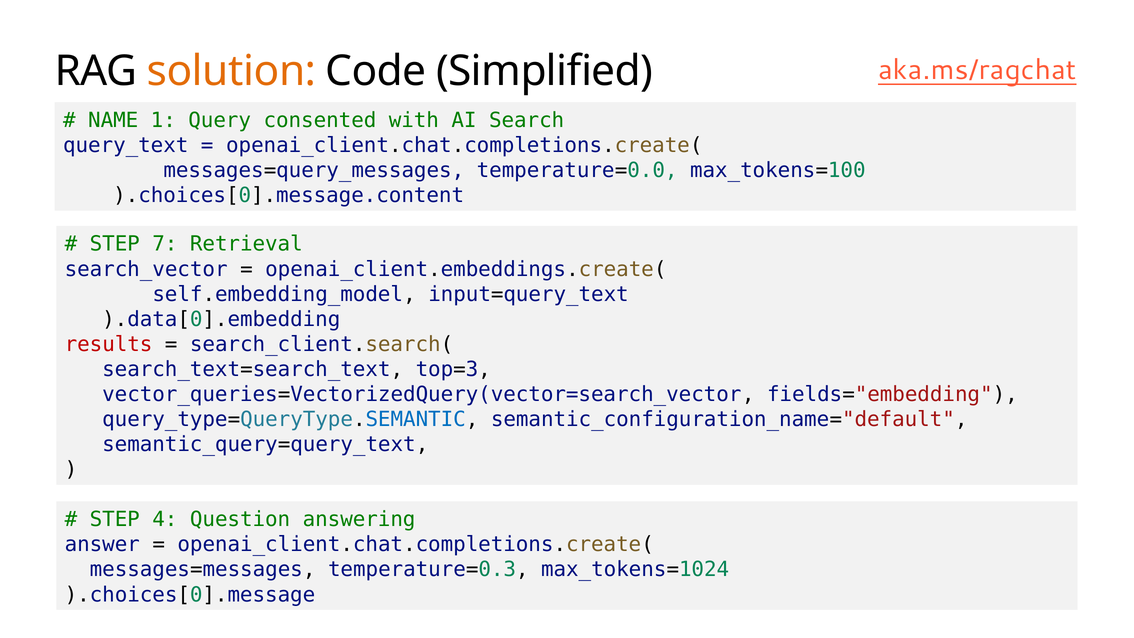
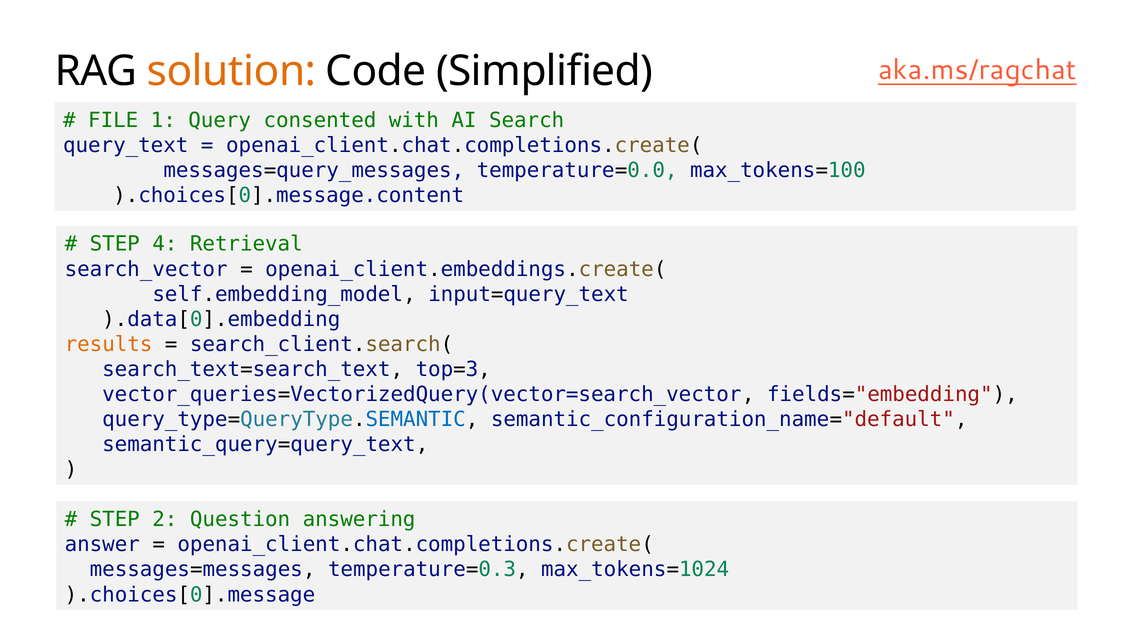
NAME: NAME -> FILE
7: 7 -> 4
results colour: red -> orange
4: 4 -> 2
